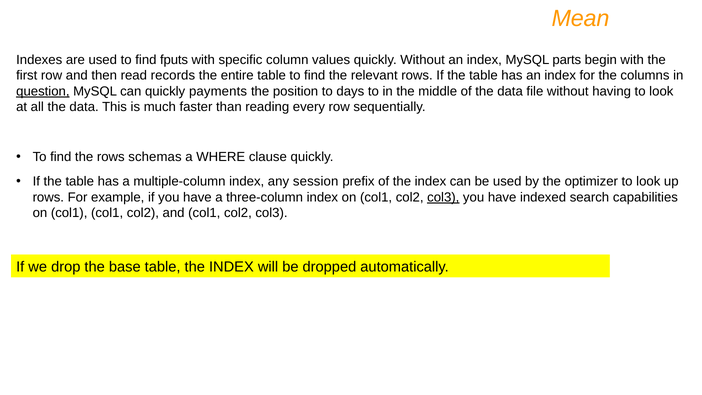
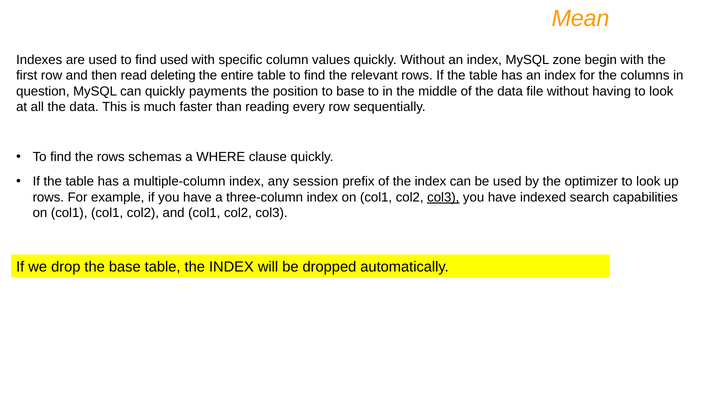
find fputs: fputs -> used
parts: parts -> zone
records: records -> deleting
question underline: present -> none
to days: days -> base
